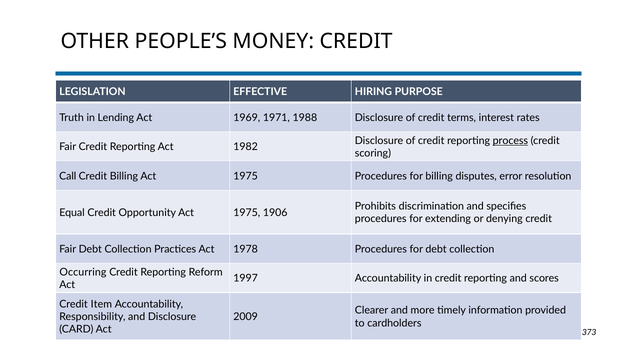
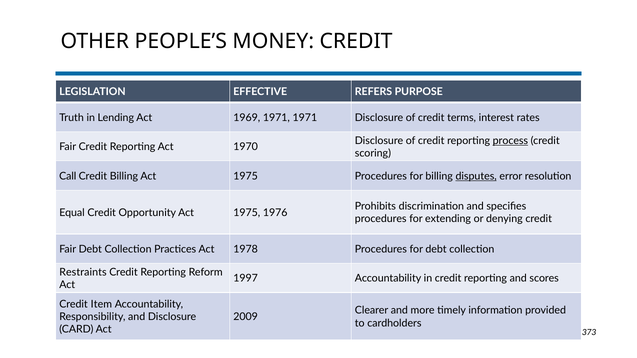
HIRING: HIRING -> REFERS
1971 1988: 1988 -> 1971
1982: 1982 -> 1970
disputes underline: none -> present
1906: 1906 -> 1976
Occurring: Occurring -> Restraints
